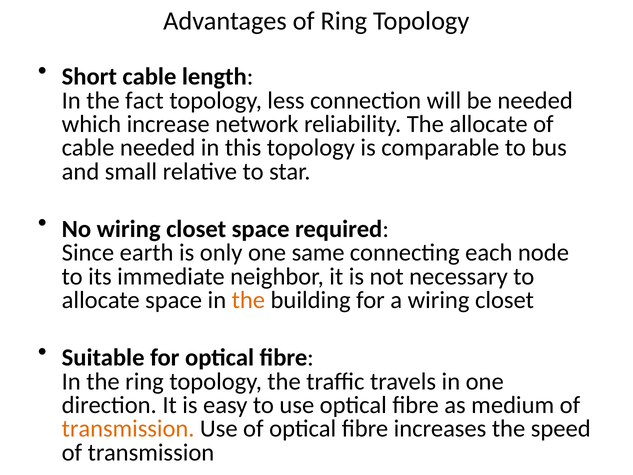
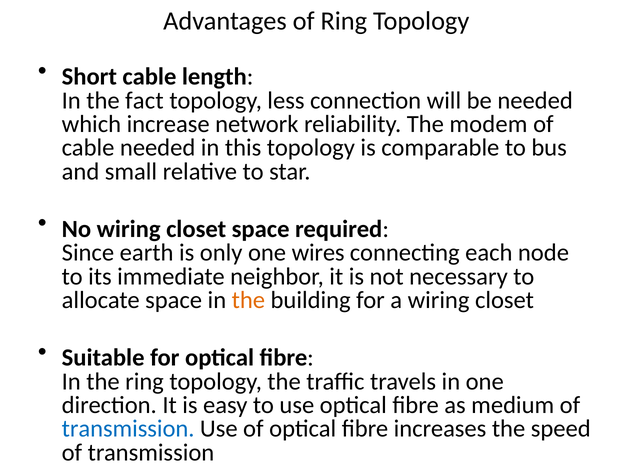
The allocate: allocate -> modem
same: same -> wires
transmission at (128, 429) colour: orange -> blue
